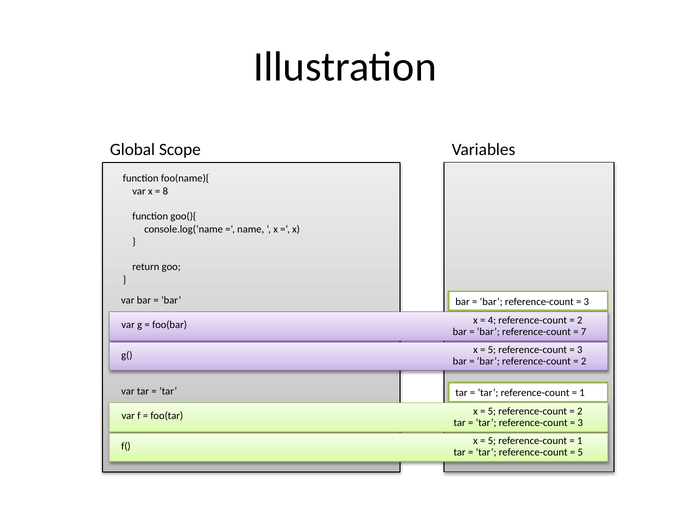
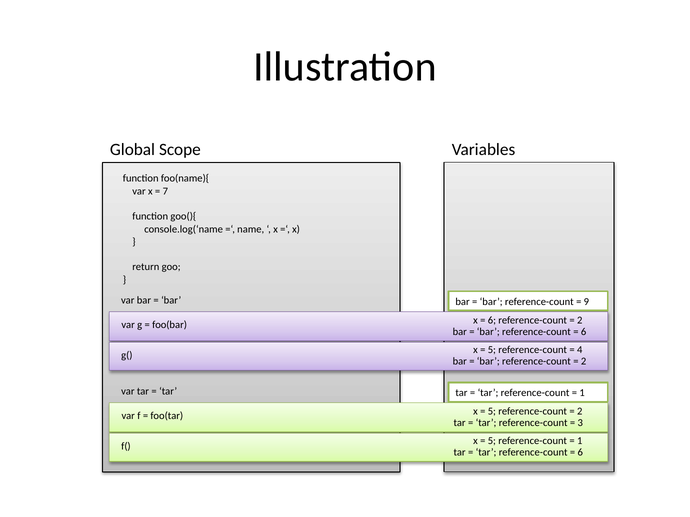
8: 8 -> 7
3 at (586, 302): 3 -> 9
4 at (492, 320): 4 -> 6
7 at (584, 332): 7 -> 6
3 at (580, 350): 3 -> 4
5 at (580, 453): 5 -> 6
